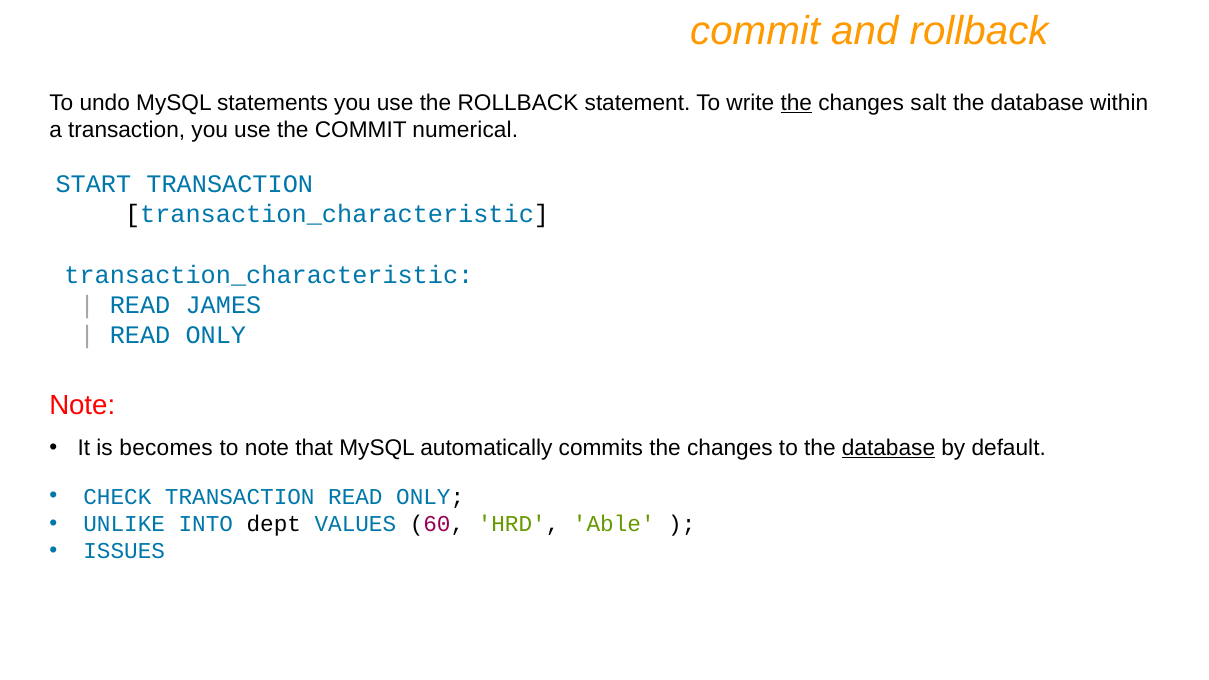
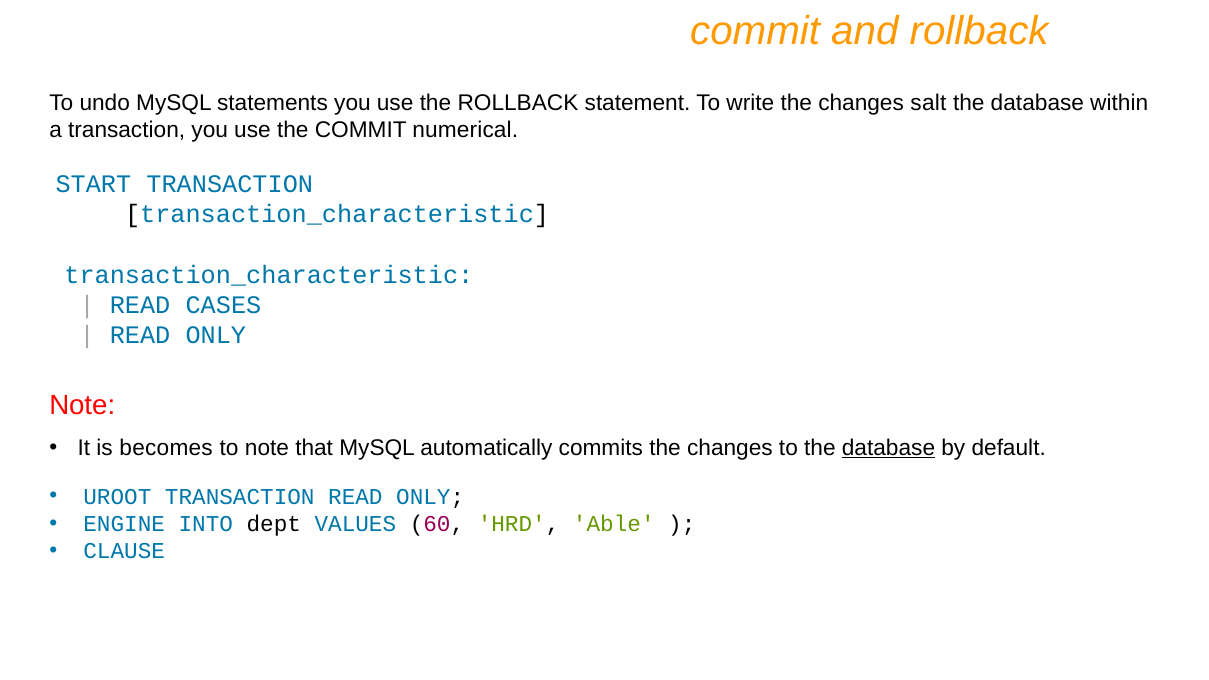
the at (796, 103) underline: present -> none
JAMES: JAMES -> CASES
CHECK: CHECK -> UROOT
UNLIKE: UNLIKE -> ENGINE
ISSUES: ISSUES -> CLAUSE
